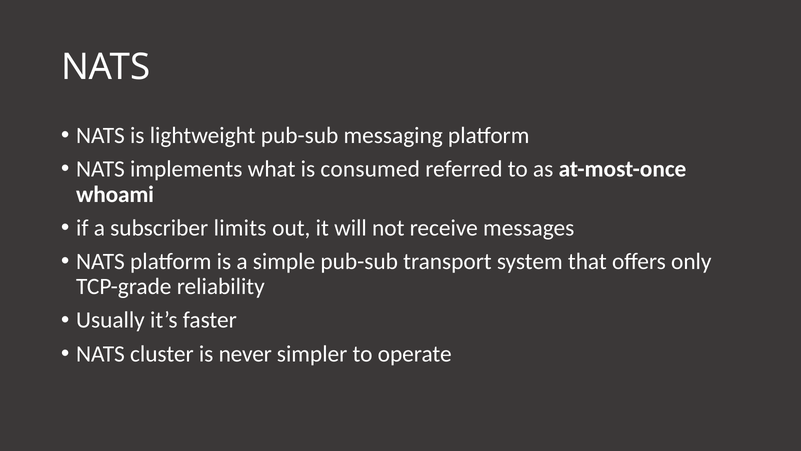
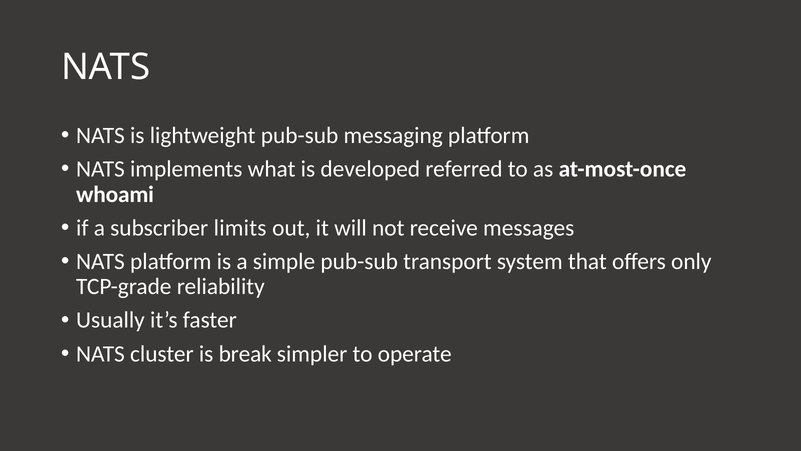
consumed: consumed -> developed
never: never -> break
